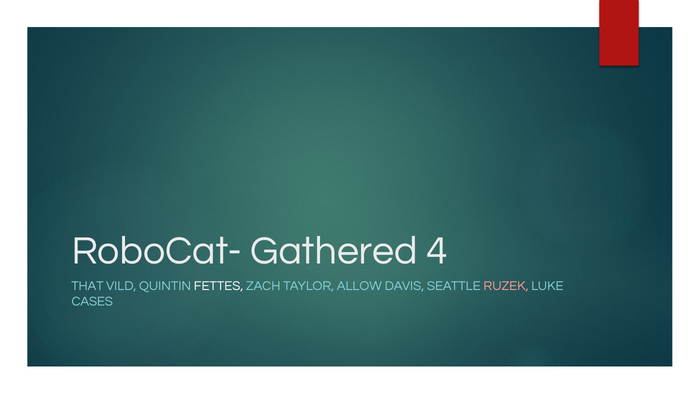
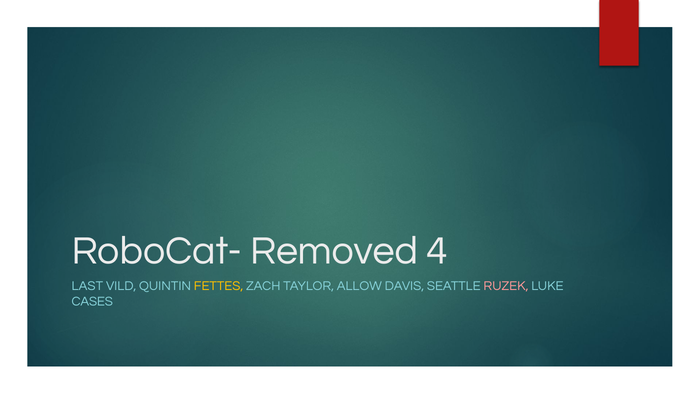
Gathered: Gathered -> Removed
THAT: THAT -> LAST
FETTES colour: white -> yellow
